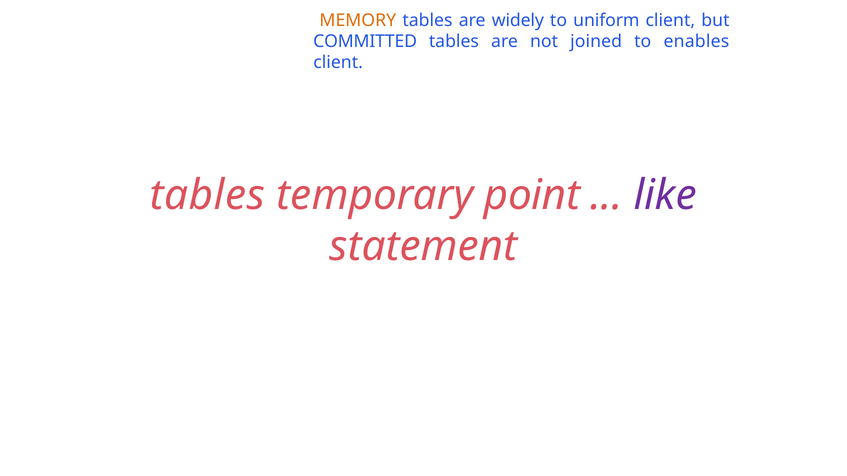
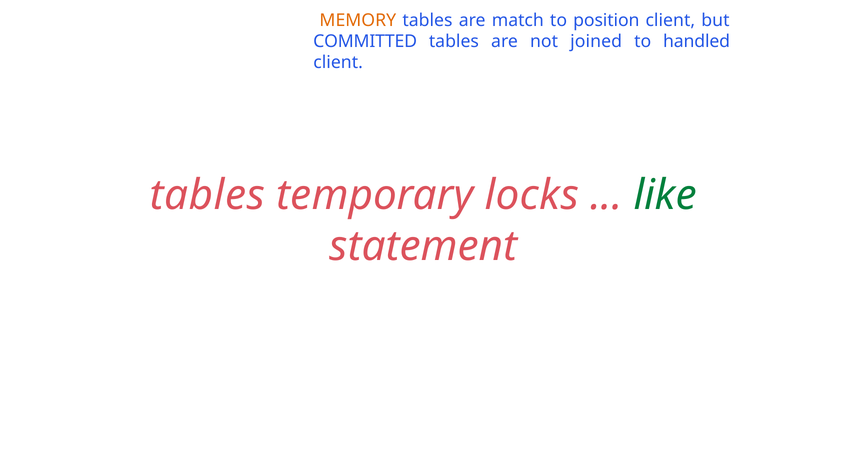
widely: widely -> match
uniform: uniform -> position
enables: enables -> handled
point: point -> locks
like colour: purple -> green
